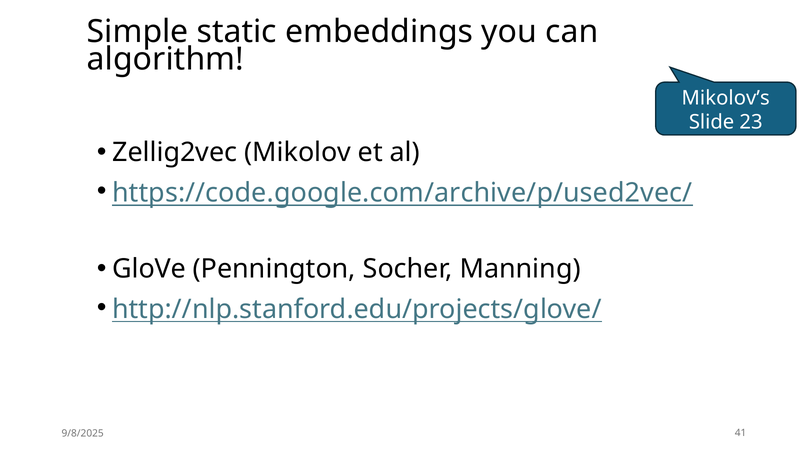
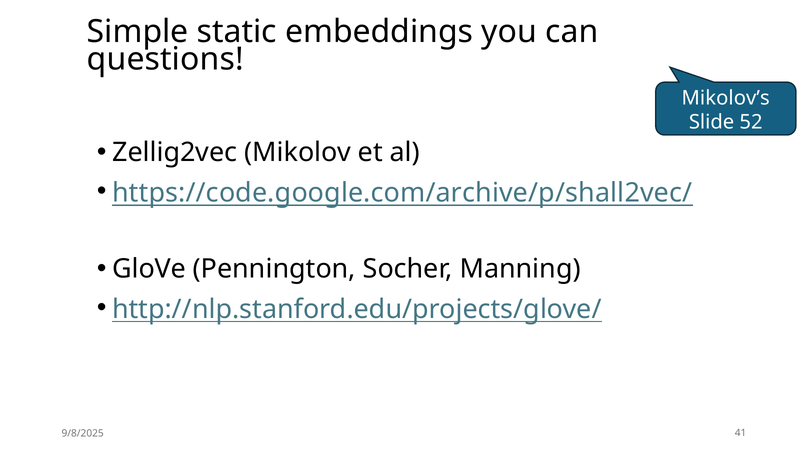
algorithm: algorithm -> questions
23: 23 -> 52
https://code.google.com/archive/p/used2vec/: https://code.google.com/archive/p/used2vec/ -> https://code.google.com/archive/p/shall2vec/
